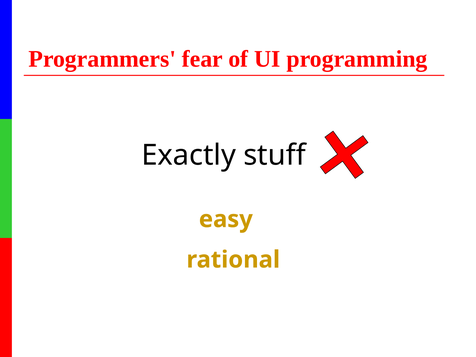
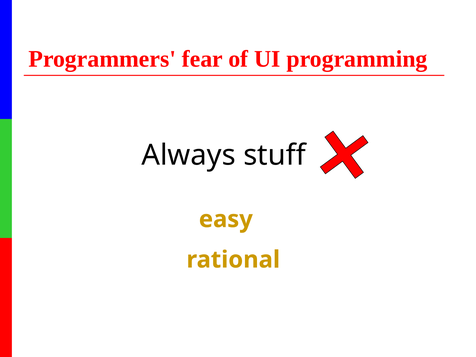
Exactly: Exactly -> Always
